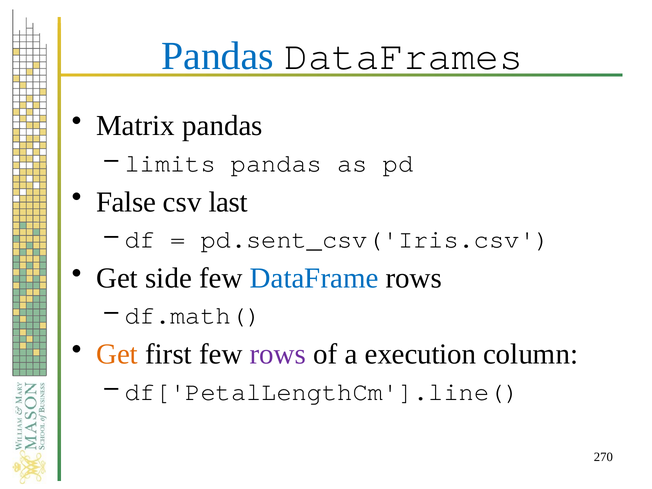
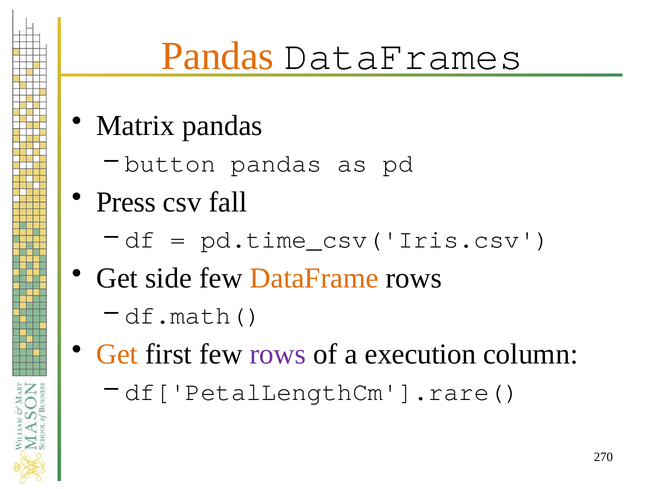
Pandas at (218, 56) colour: blue -> orange
limits: limits -> button
False: False -> Press
last: last -> fall
pd.sent_csv('Iris.csv: pd.sent_csv('Iris.csv -> pd.time_csv('Iris.csv
DataFrame colour: blue -> orange
df['PetalLengthCm'].line(: df['PetalLengthCm'].line( -> df['PetalLengthCm'].rare(
